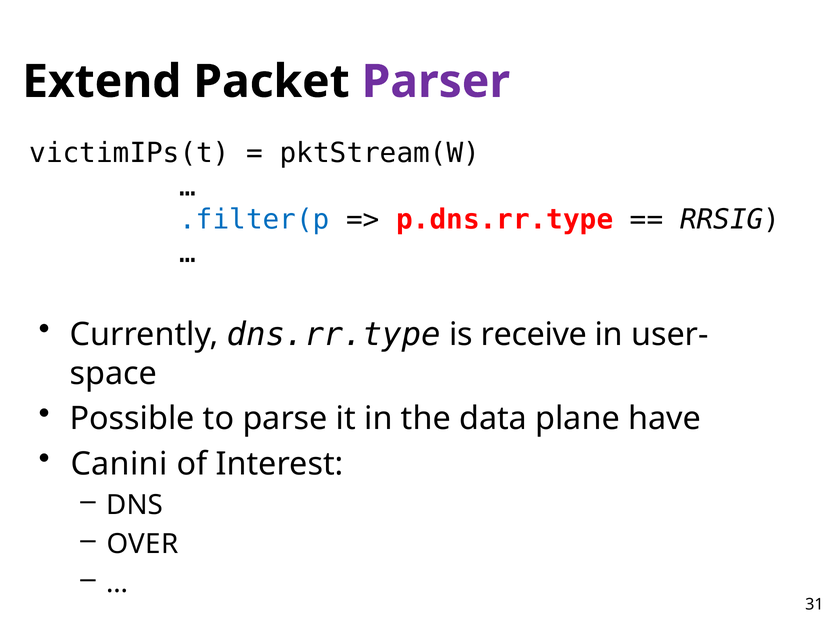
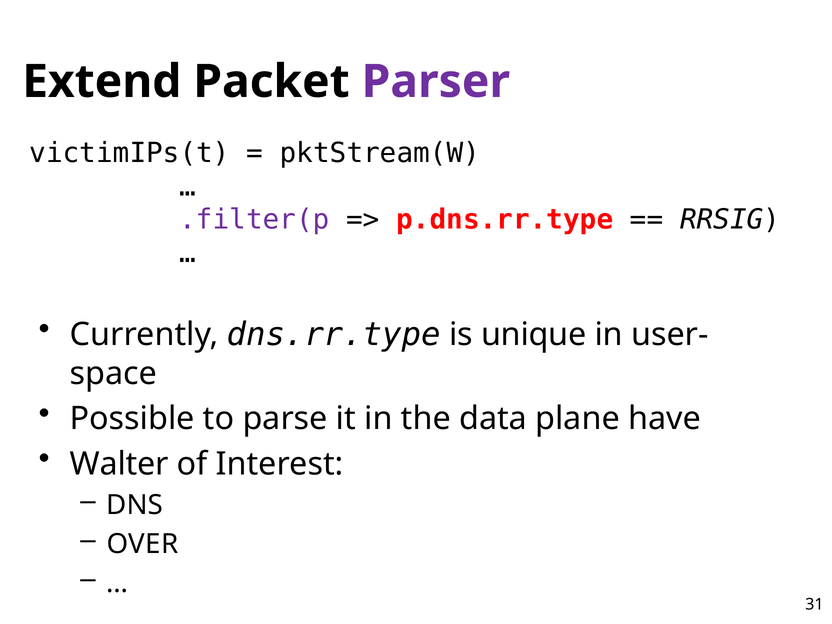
.filter(p colour: blue -> purple
receive: receive -> unique
Canini: Canini -> Walter
